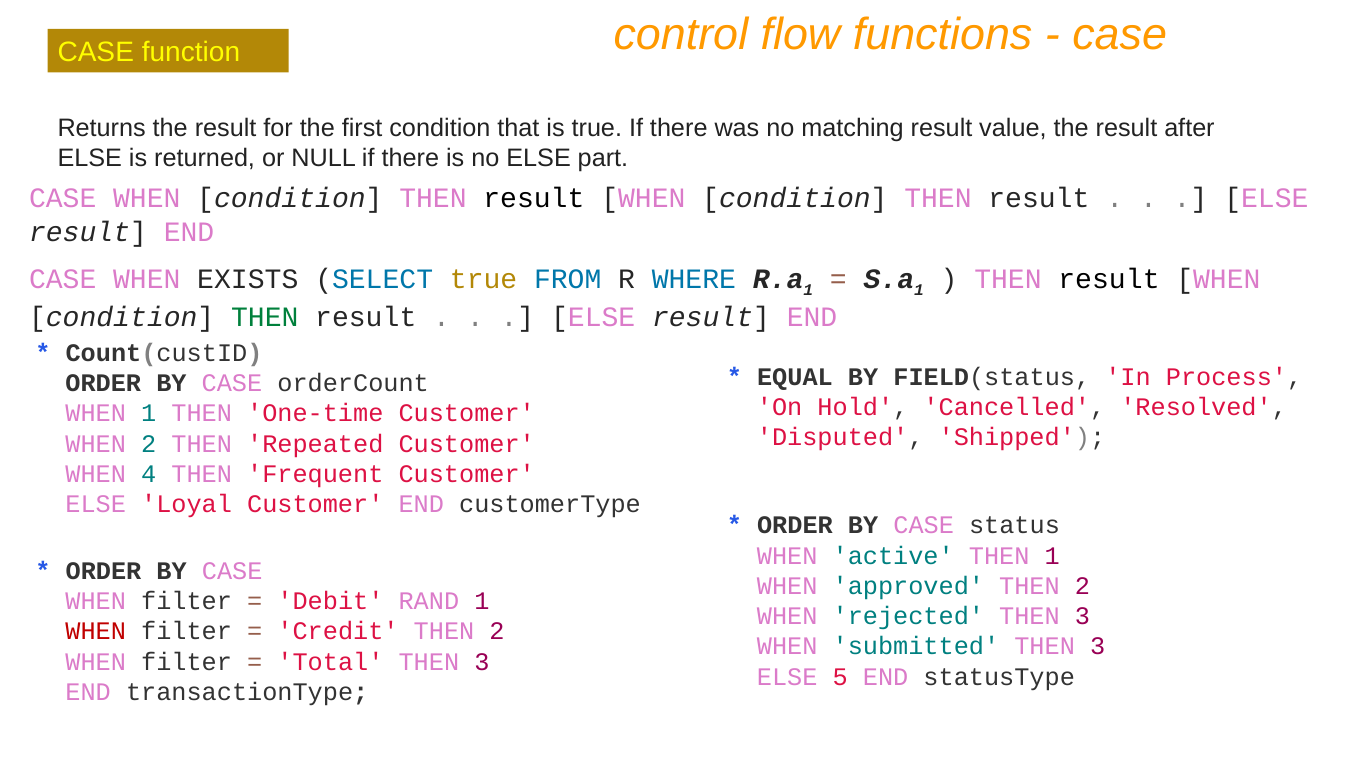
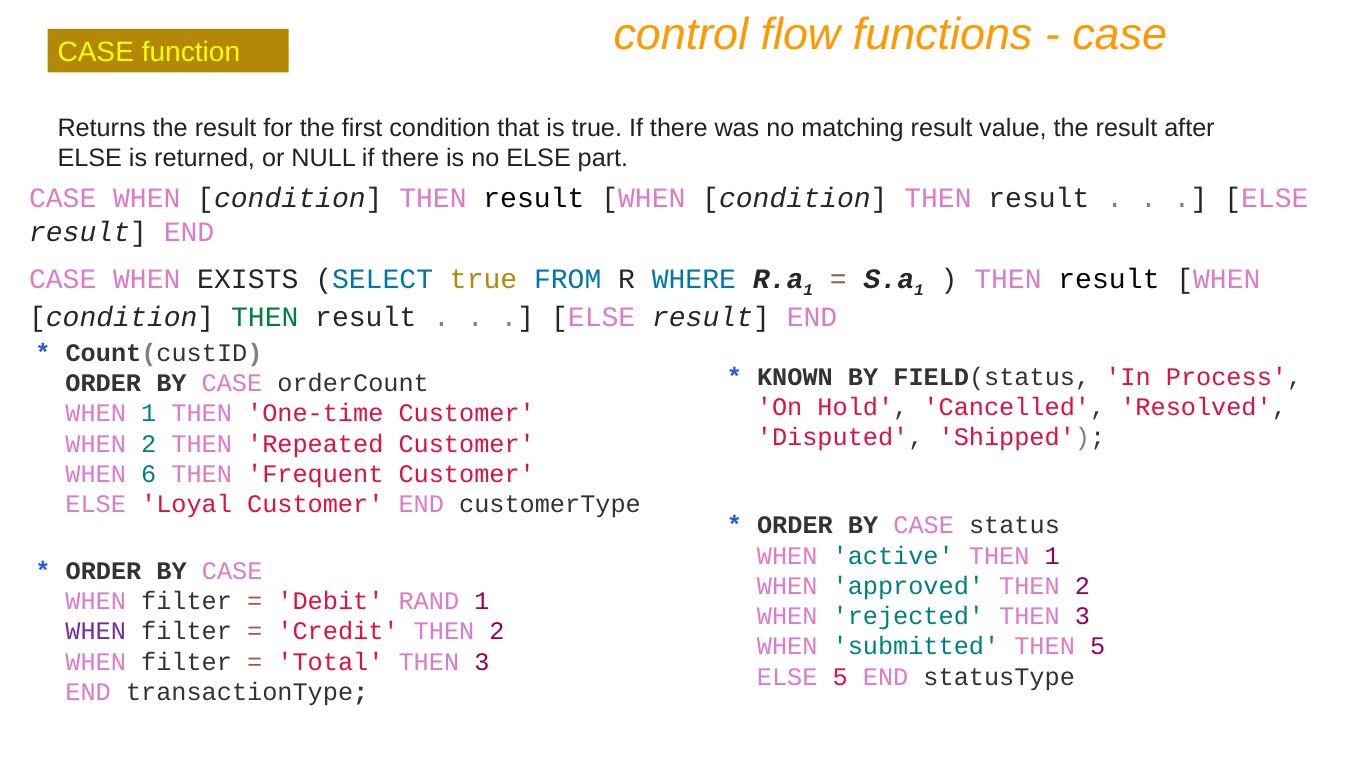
EQUAL: EQUAL -> KNOWN
4: 4 -> 6
WHEN at (96, 632) colour: red -> purple
submitted THEN 3: 3 -> 5
